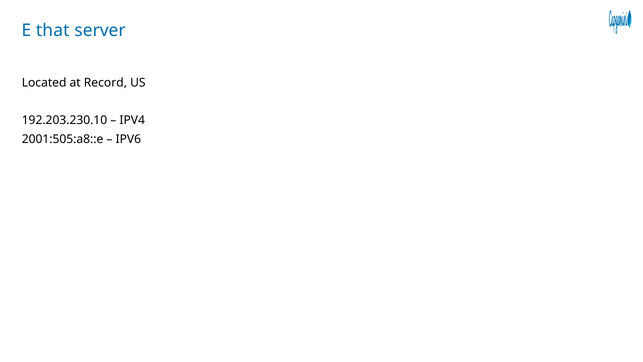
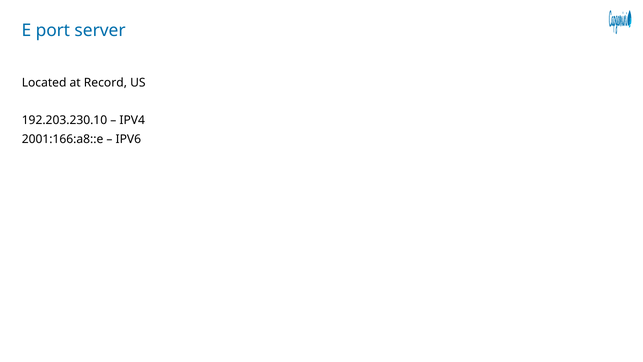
that: that -> port
2001:505:a8::e: 2001:505:a8::e -> 2001:166:a8::e
